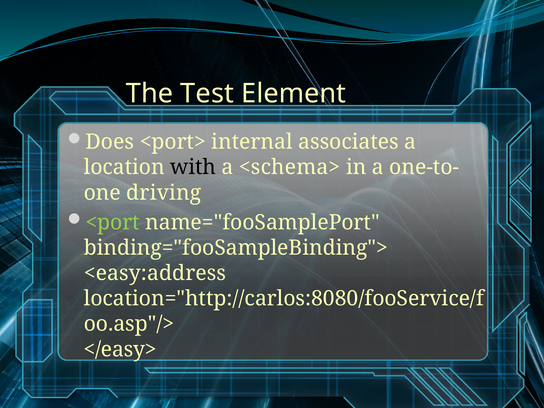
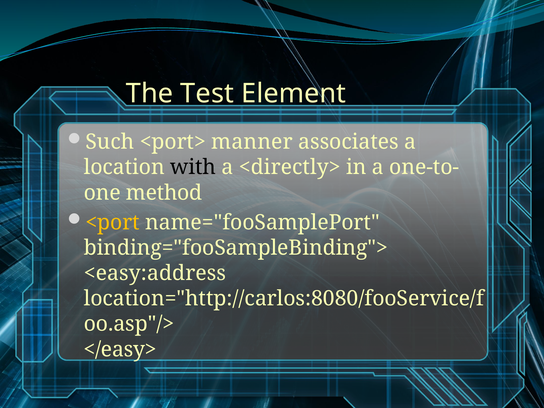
Does: Does -> Such
internal: internal -> manner
<schema>: <schema> -> <directly>
driving: driving -> method
<port colour: light green -> yellow
